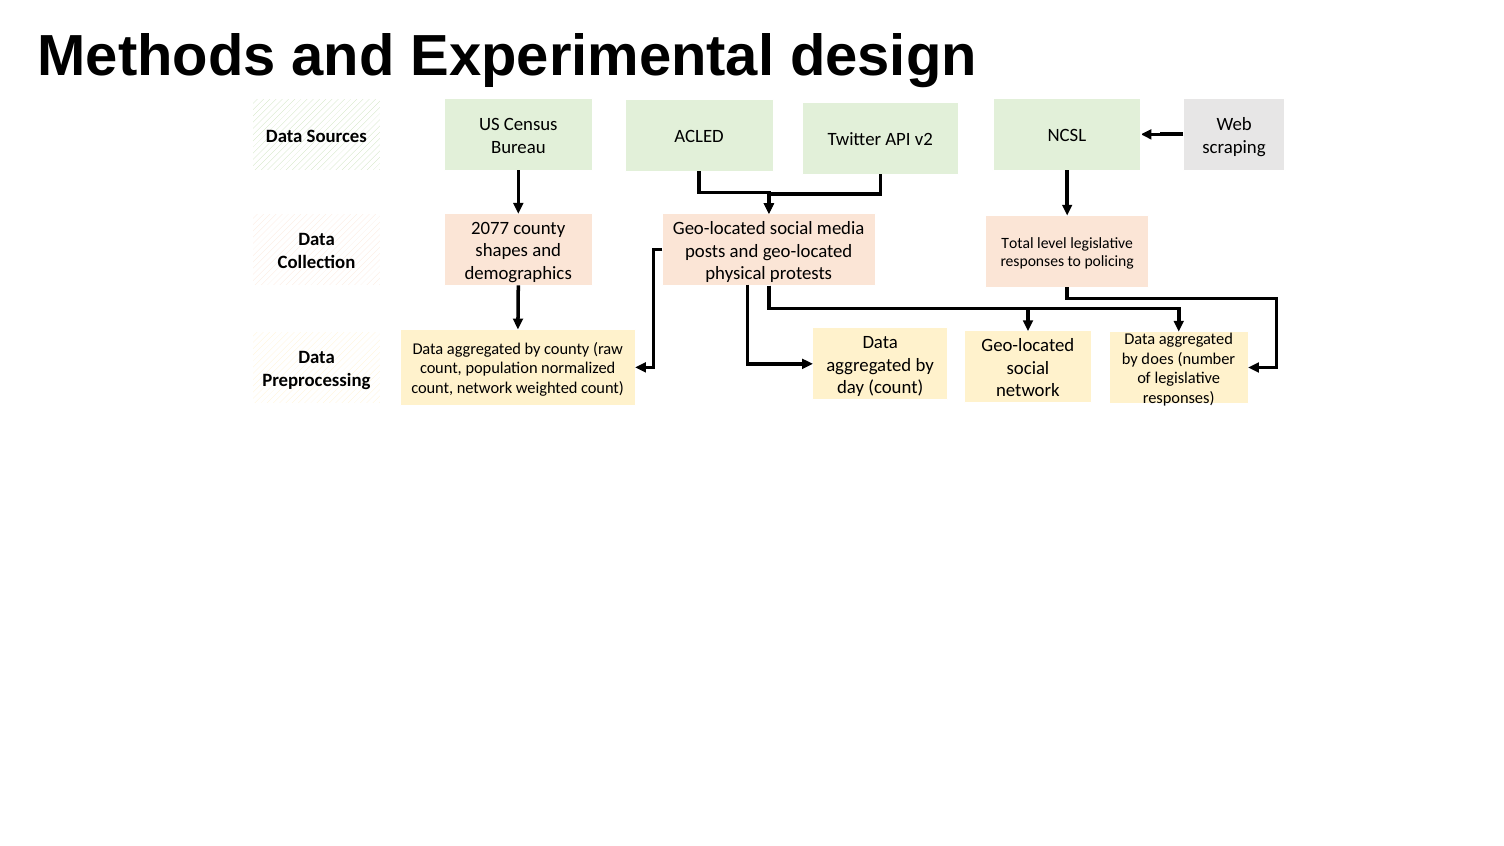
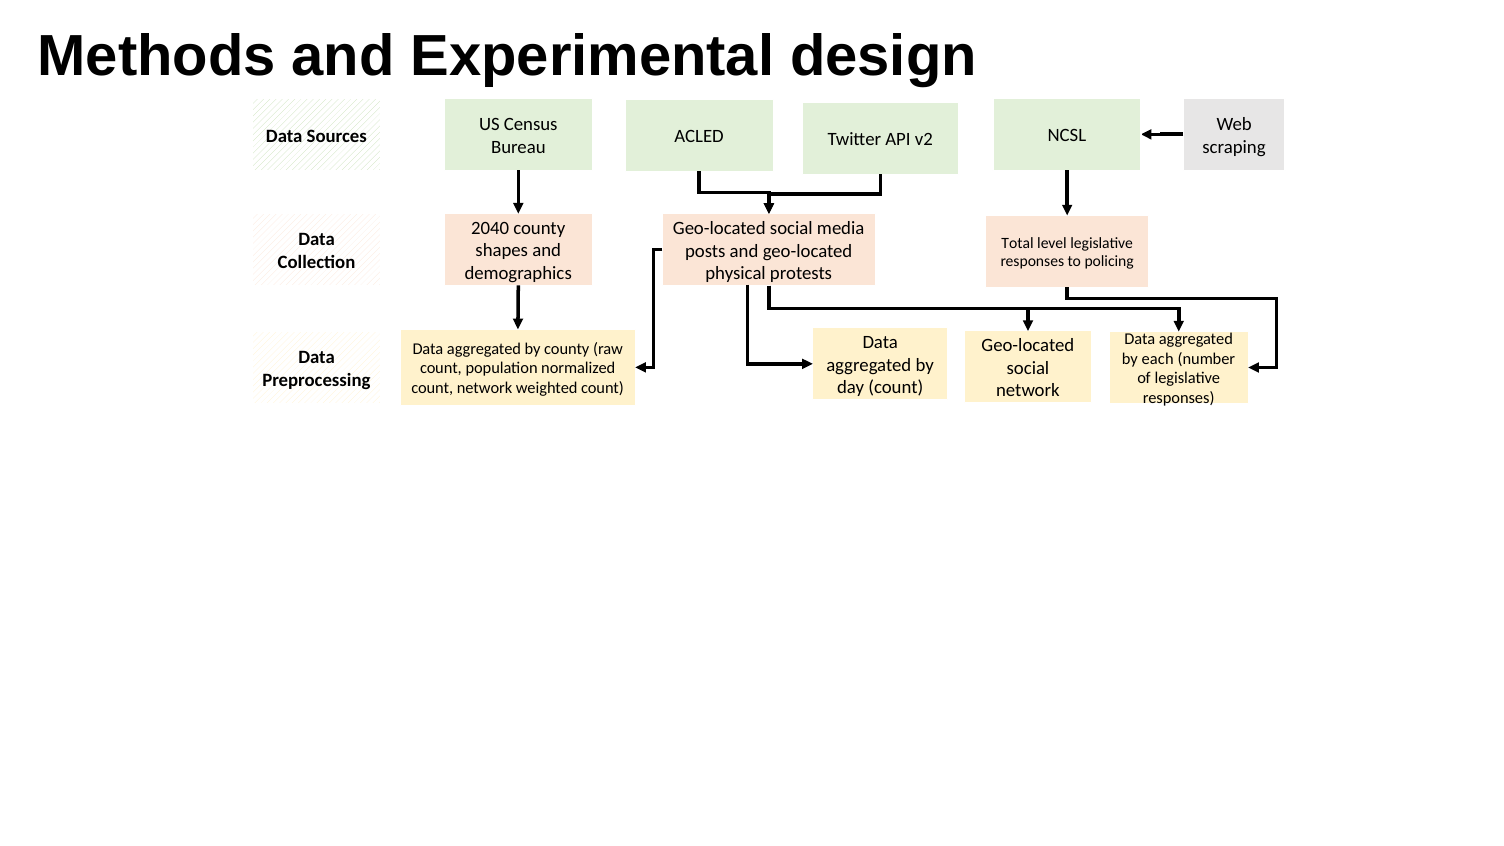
2077: 2077 -> 2040
does: does -> each
